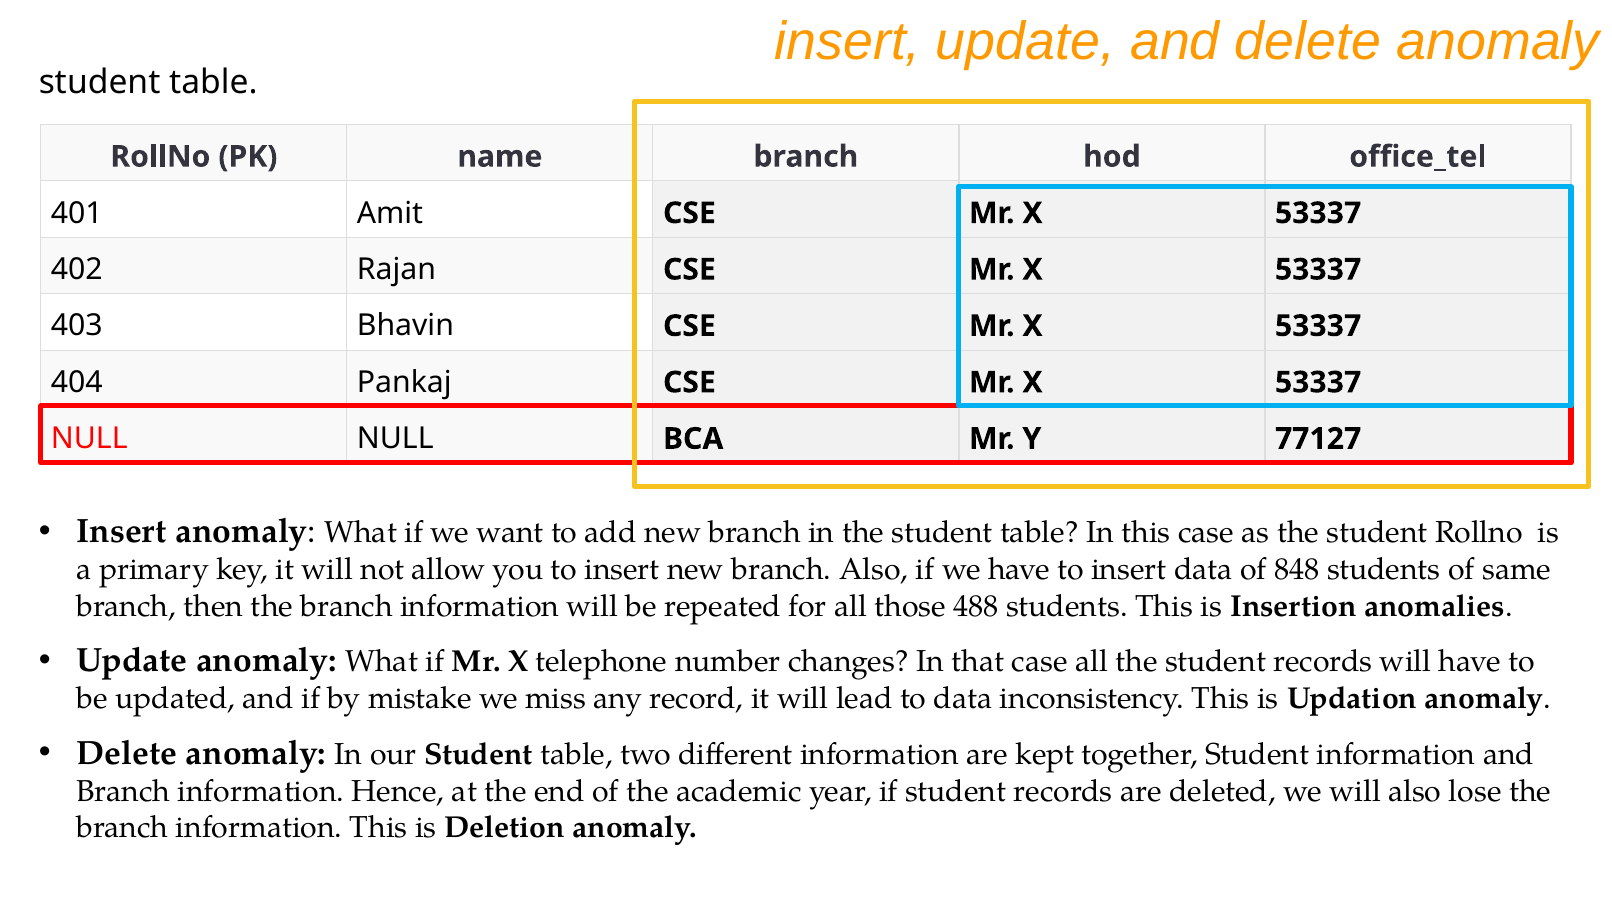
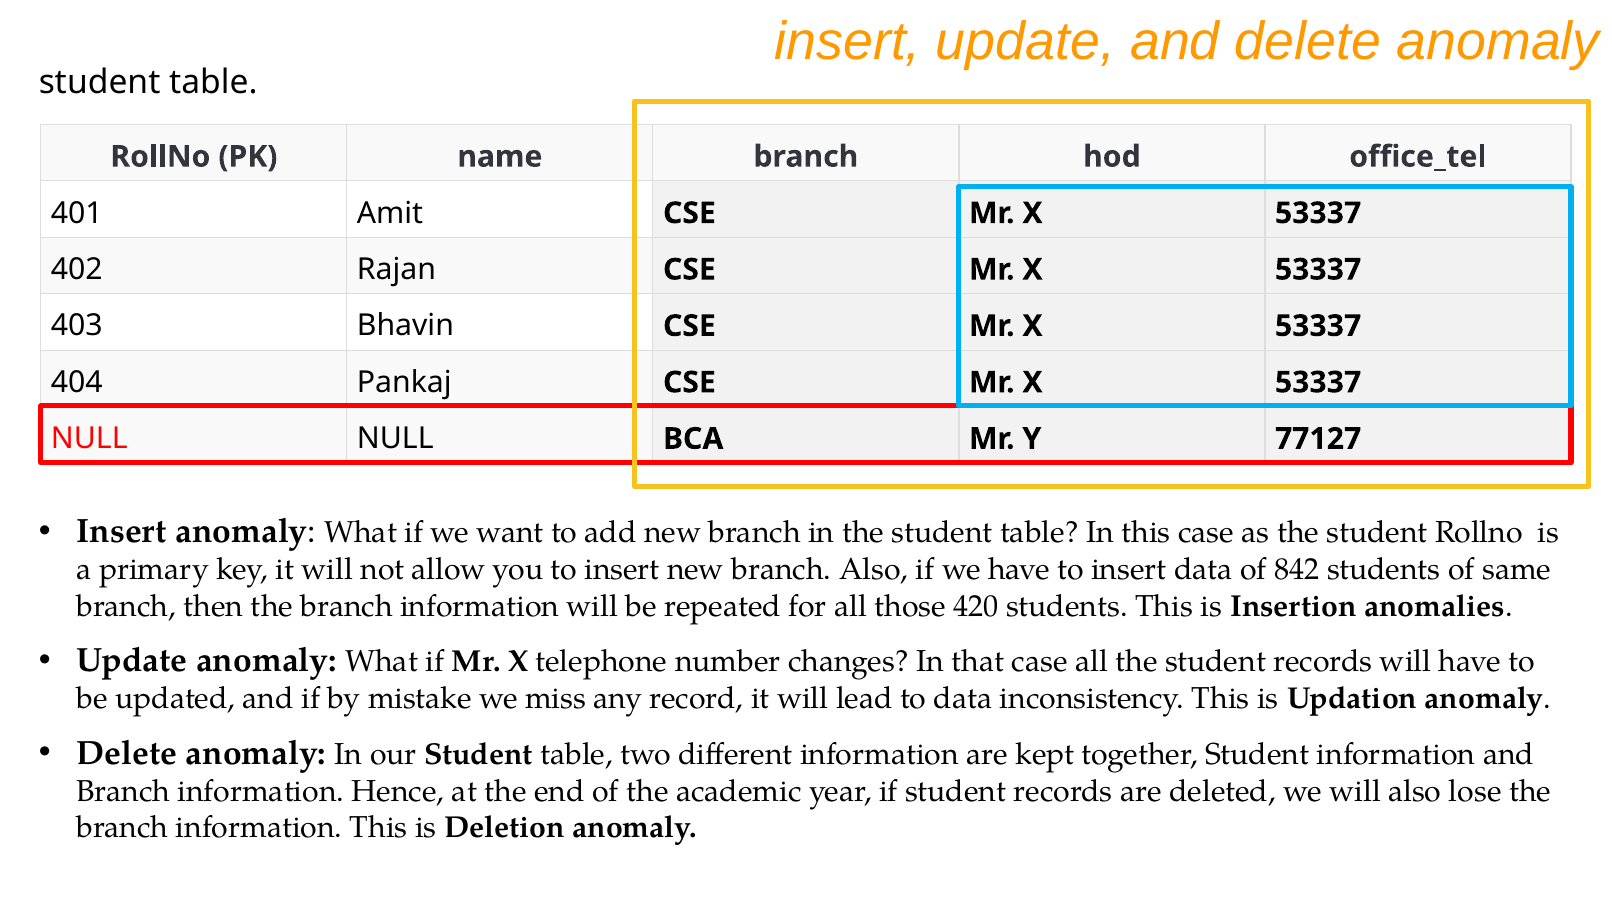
848: 848 -> 842
488: 488 -> 420
